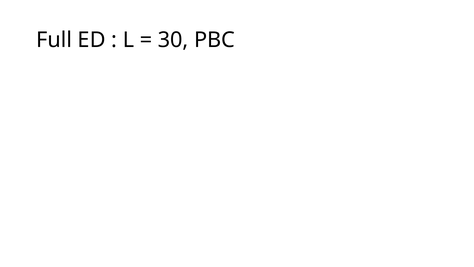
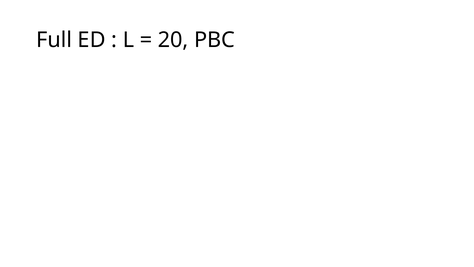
30: 30 -> 20
